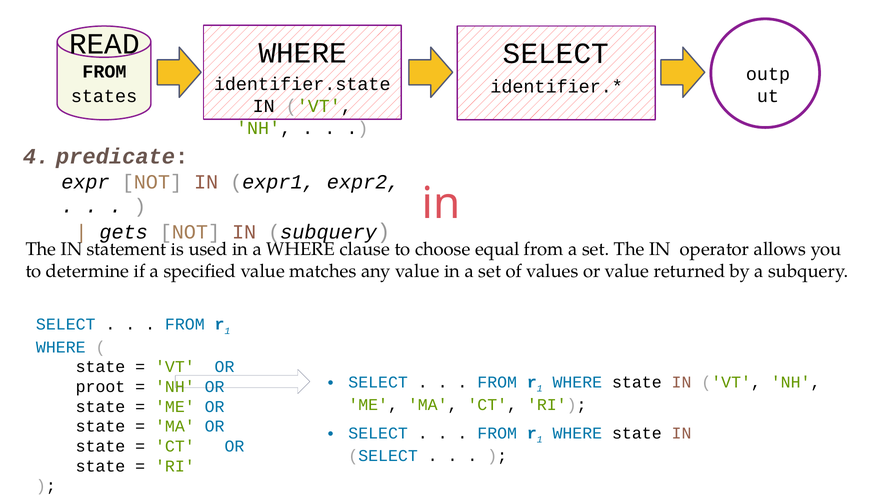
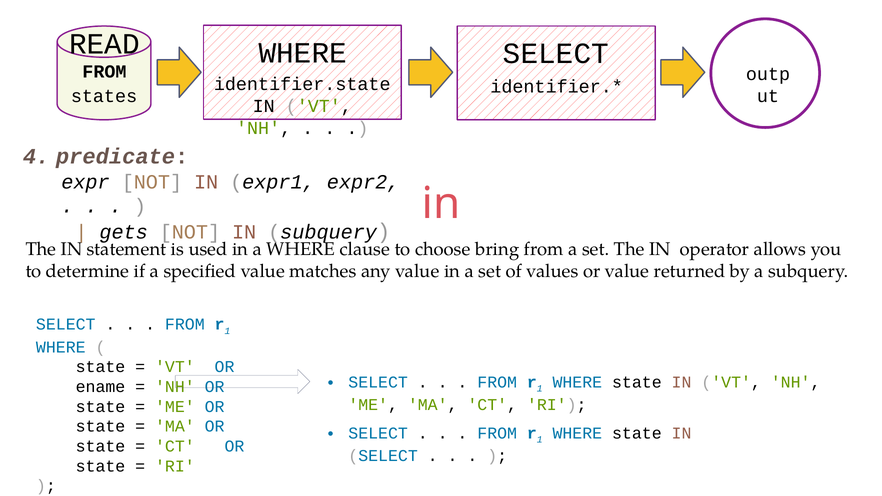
equal: equal -> bring
proot: proot -> ename
